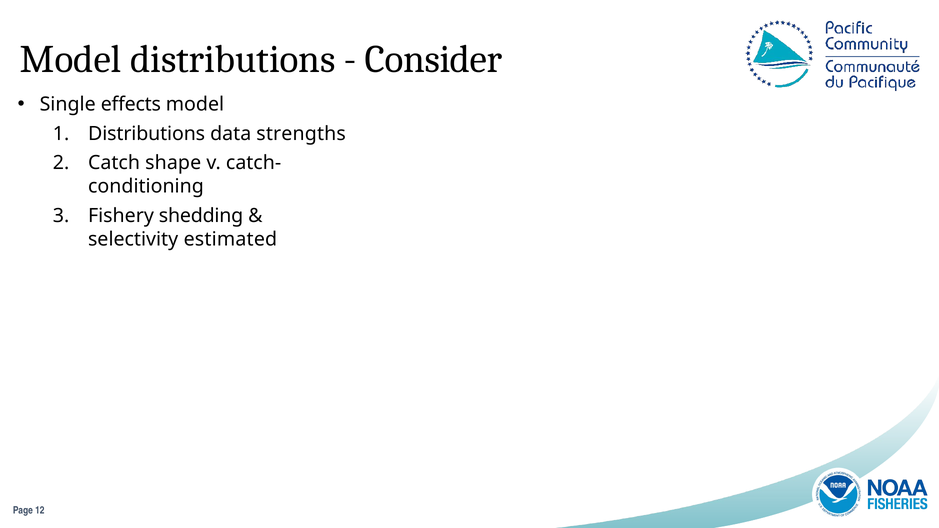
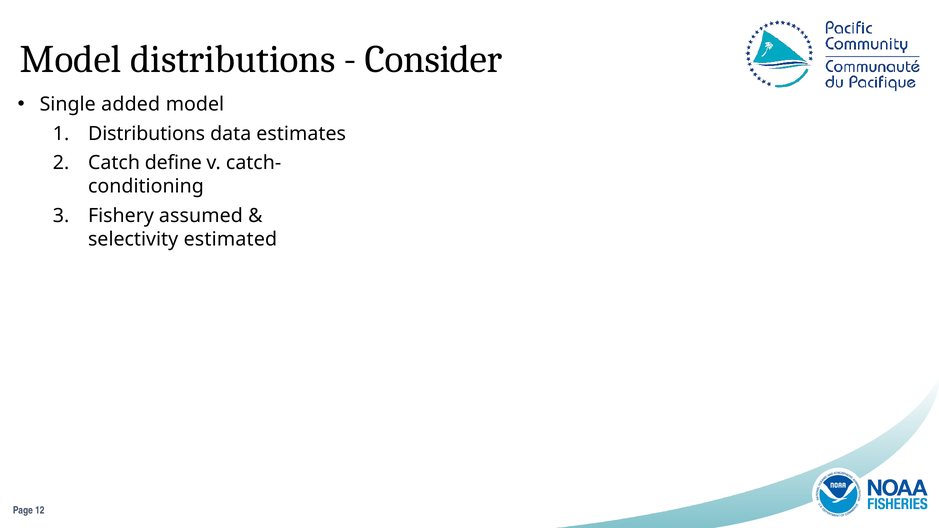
effects: effects -> added
strengths: strengths -> estimates
shape: shape -> define
shedding: shedding -> assumed
